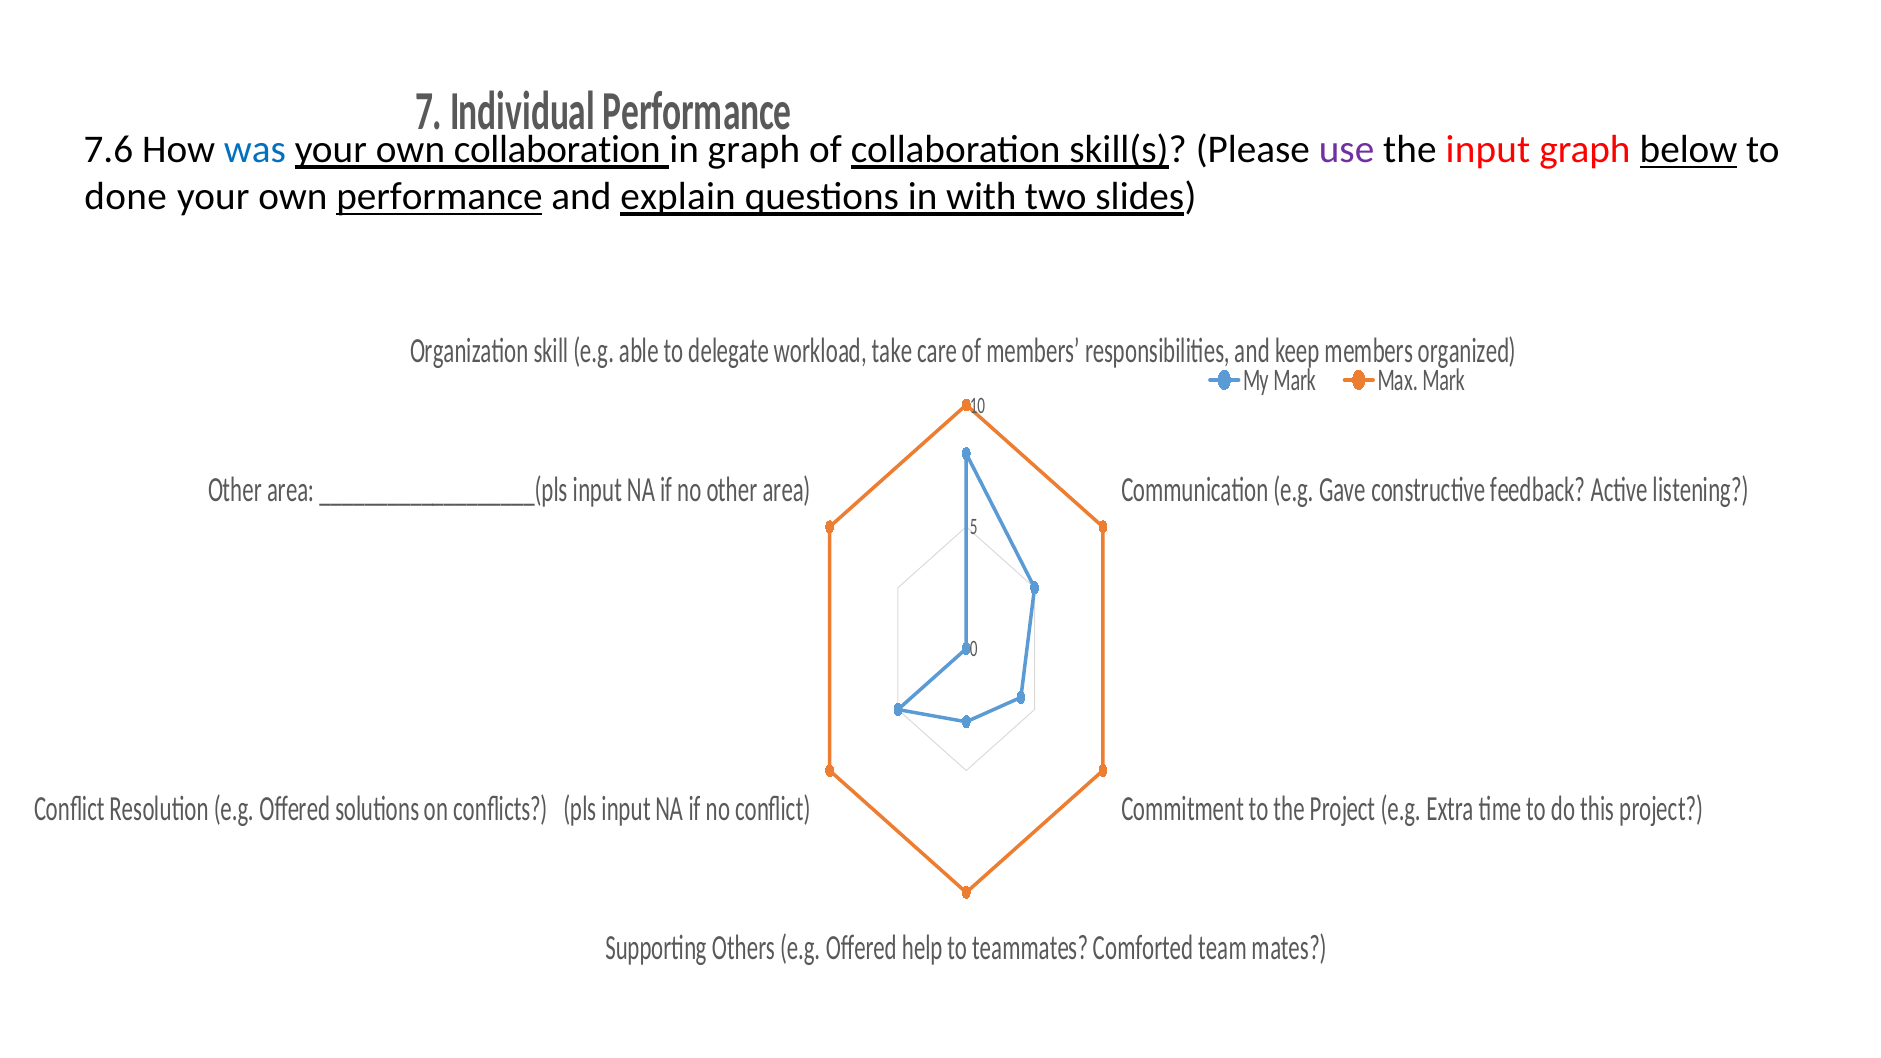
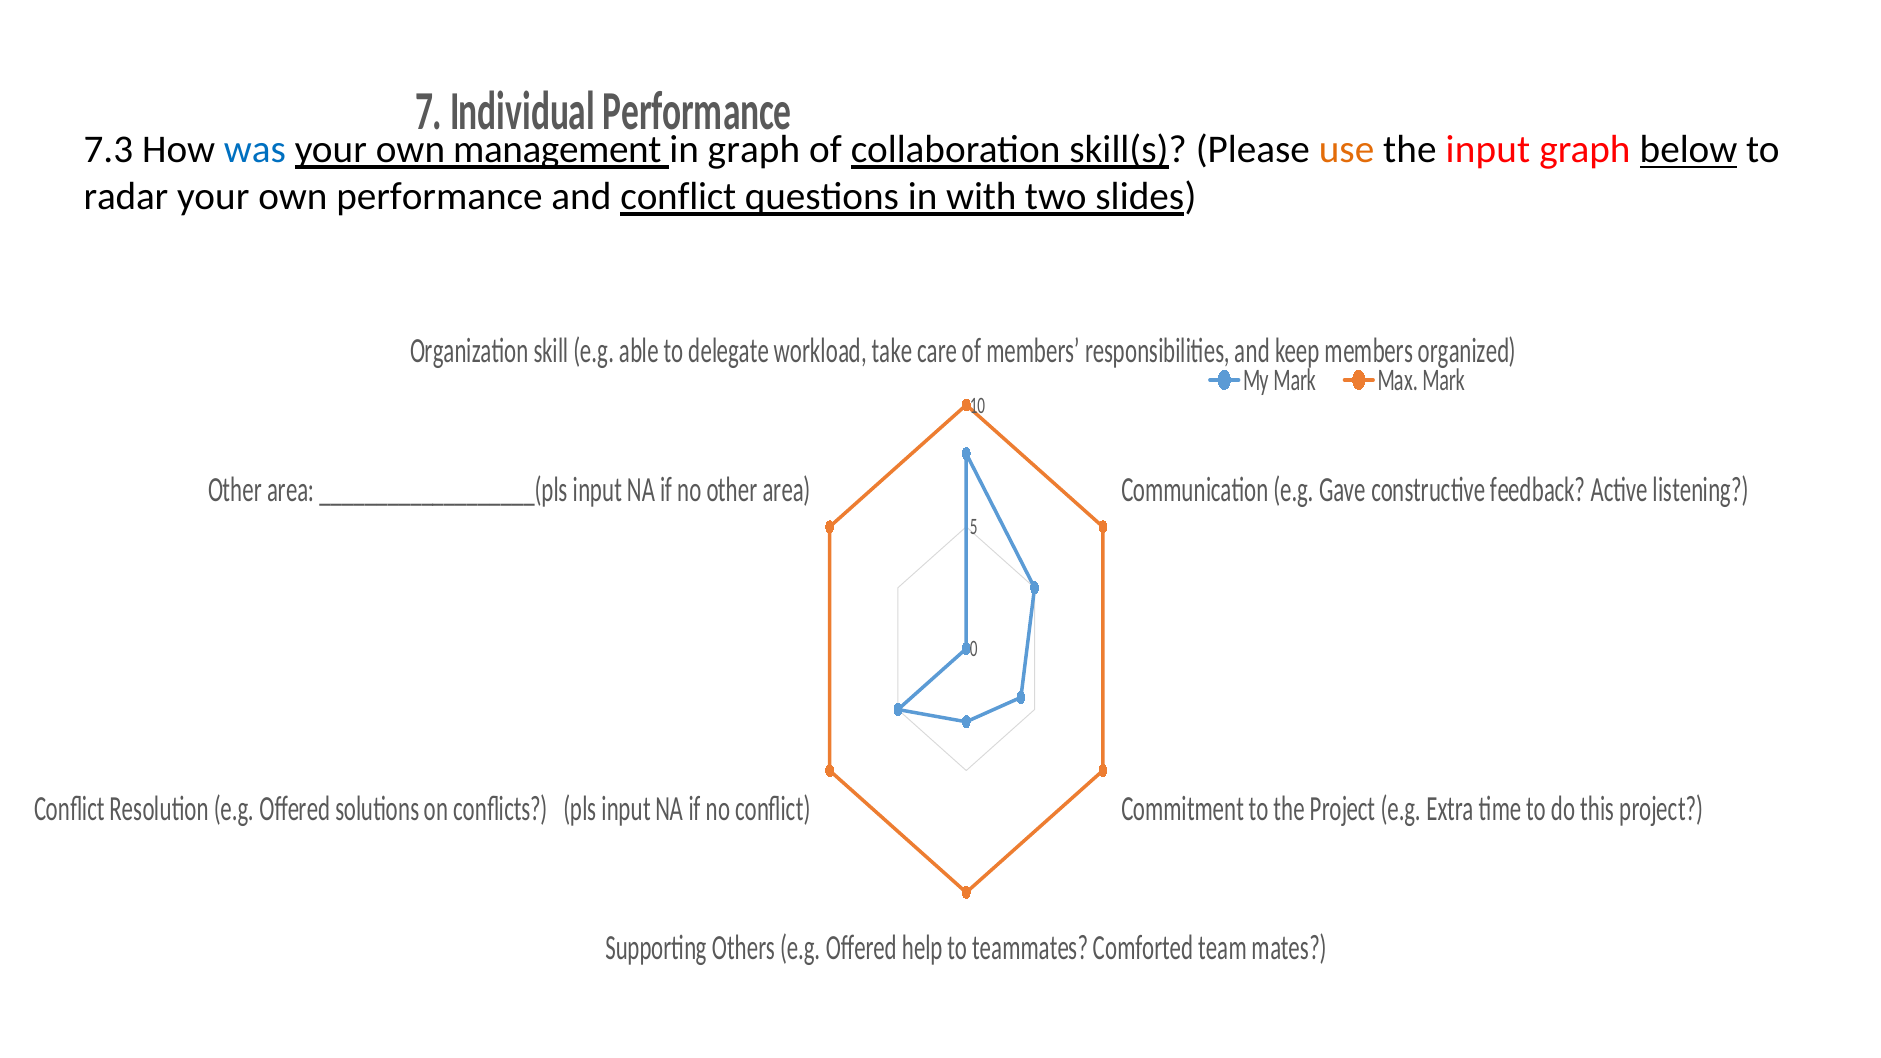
7.6: 7.6 -> 7.3
own collaboration: collaboration -> management
use colour: purple -> orange
done: done -> radar
performance at (439, 197) underline: present -> none
and explain: explain -> conflict
